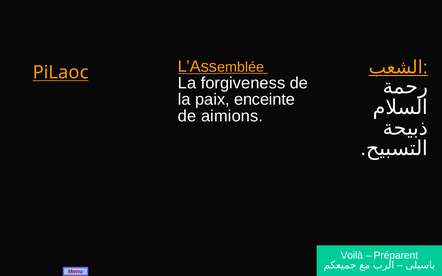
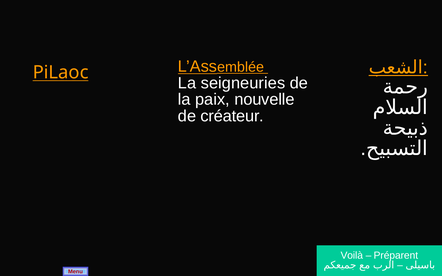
forgiveness: forgiveness -> seigneuries
enceinte: enceinte -> nouvelle
aimions: aimions -> créateur
